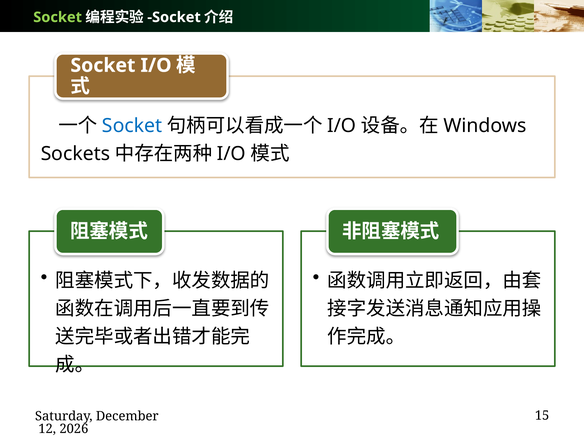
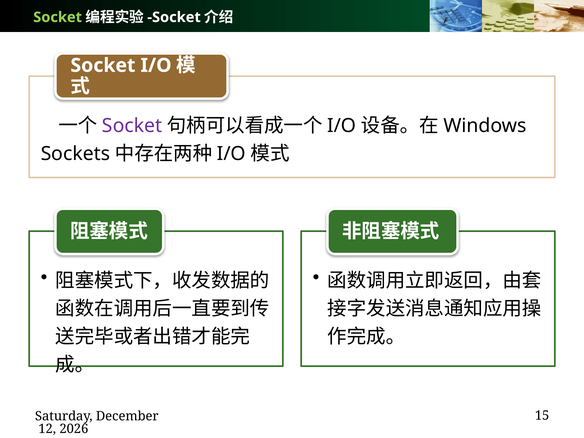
Socket at (132, 126) colour: blue -> purple
